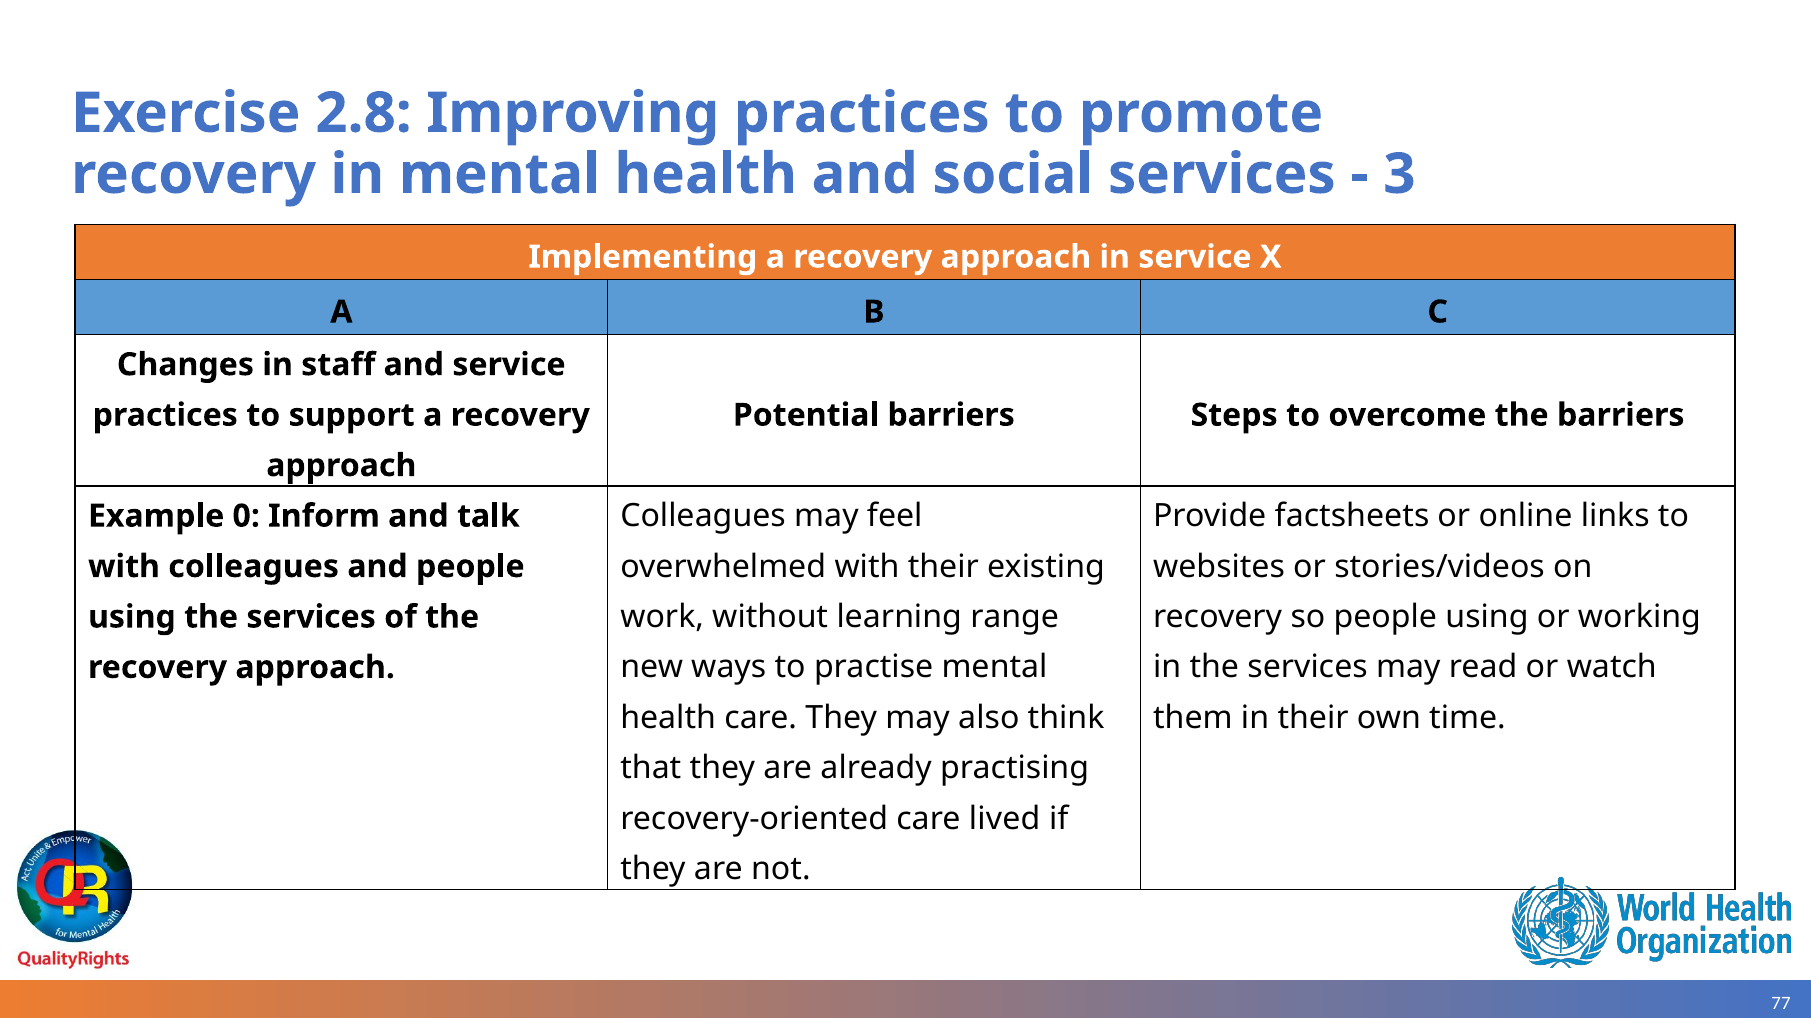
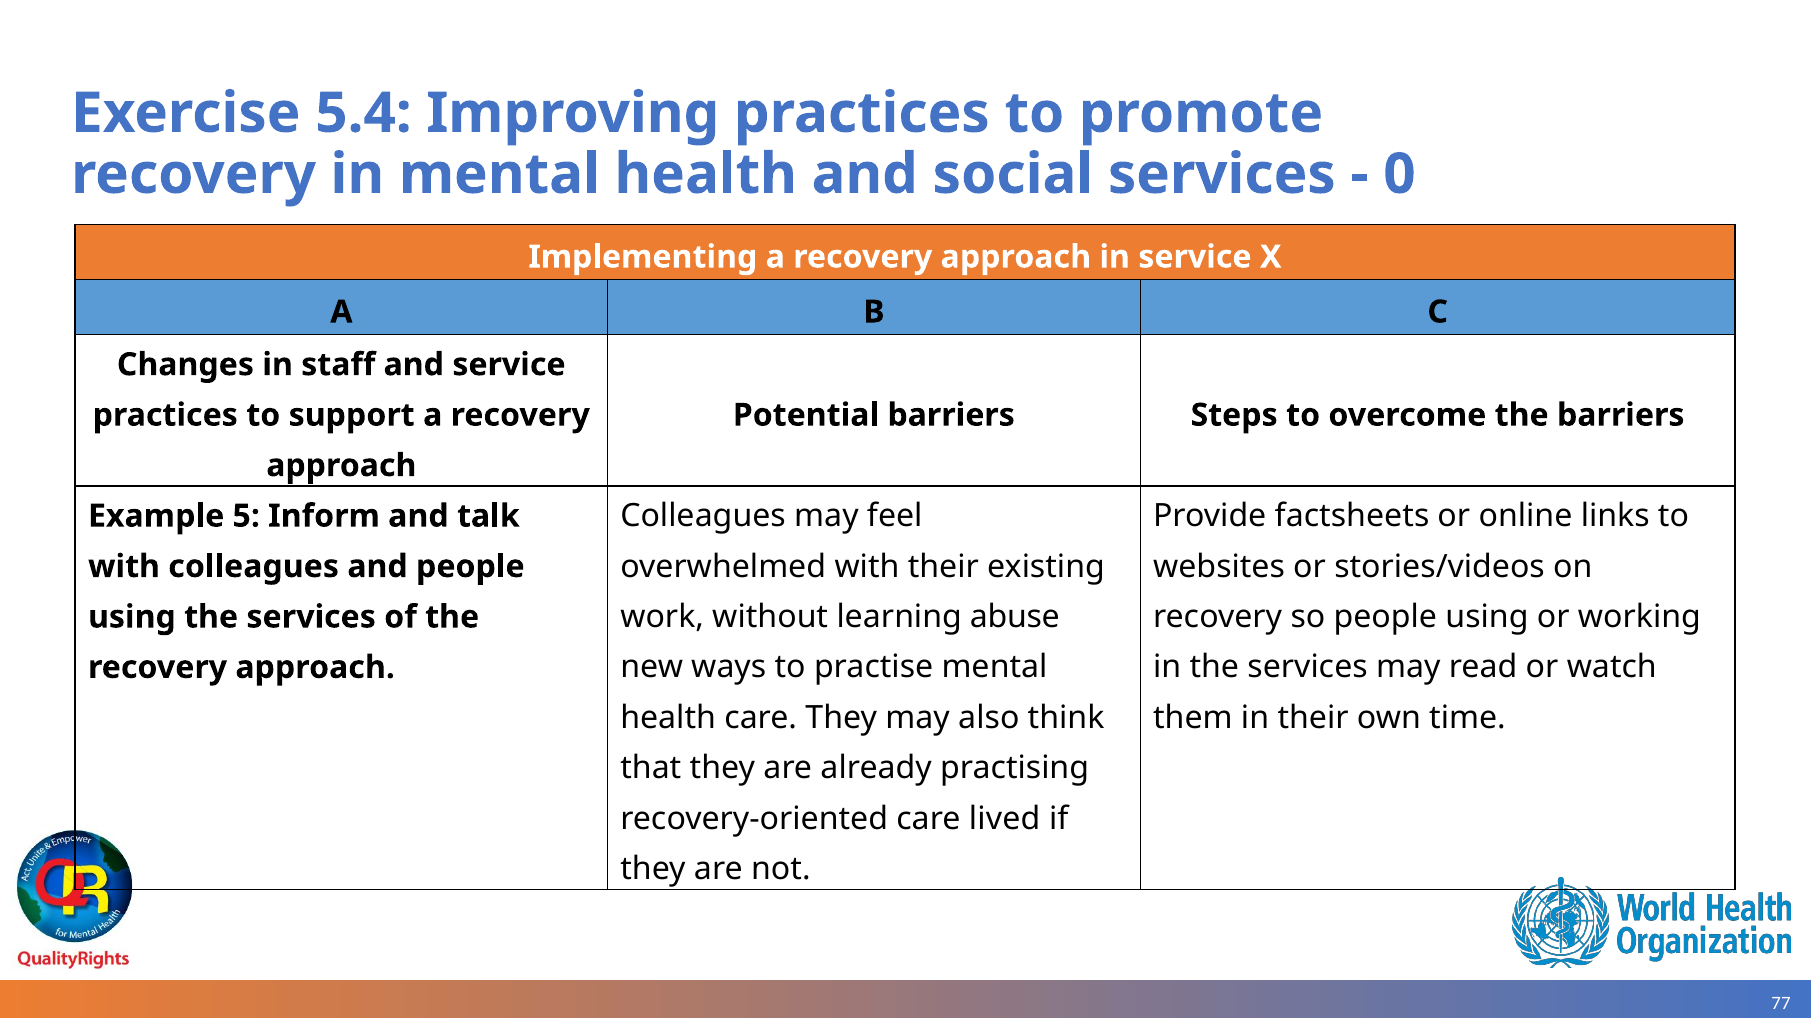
2.8: 2.8 -> 5.4
3: 3 -> 0
0: 0 -> 5
range: range -> abuse
